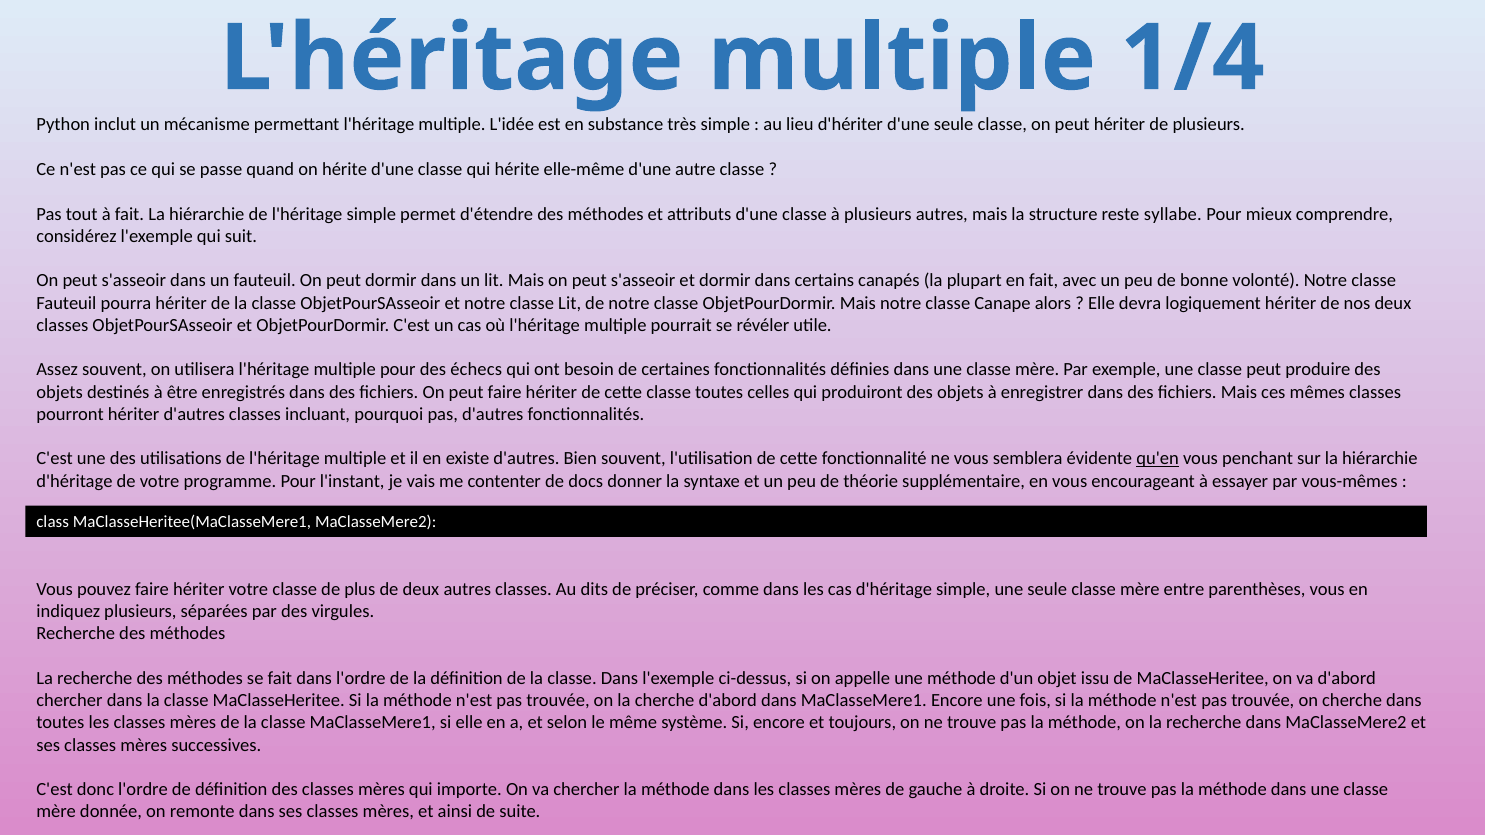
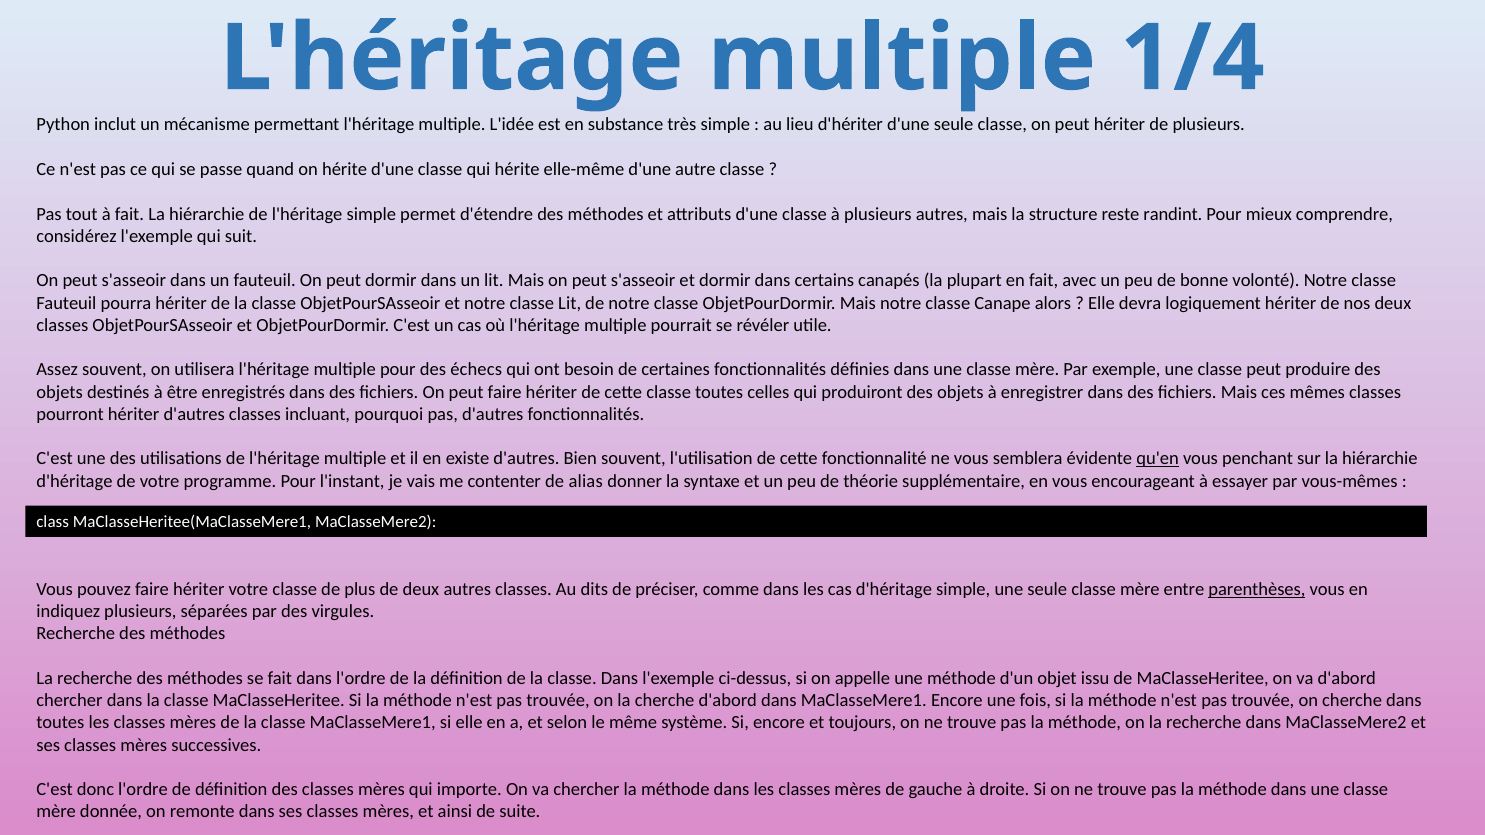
syllabe: syllabe -> randint
docs: docs -> alias
parenthèses underline: none -> present
